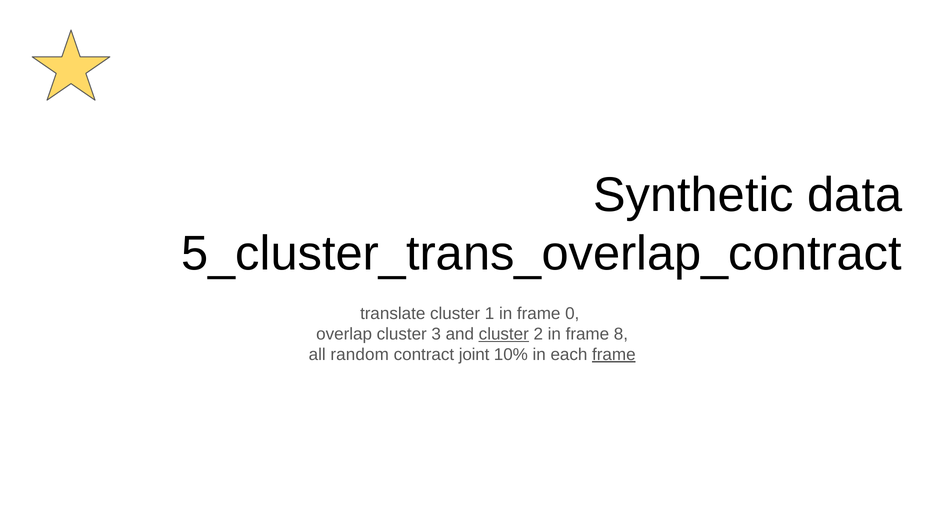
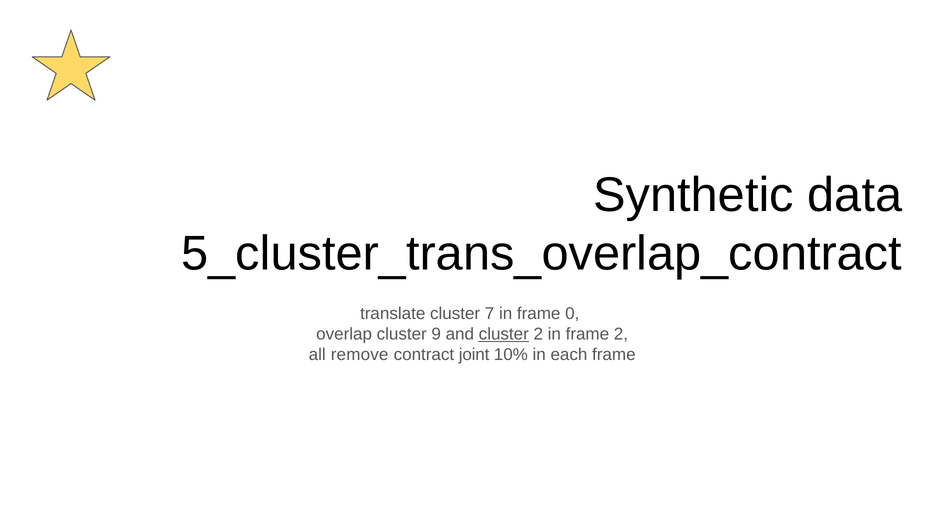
1: 1 -> 7
3: 3 -> 9
frame 8: 8 -> 2
random: random -> remove
frame at (614, 354) underline: present -> none
